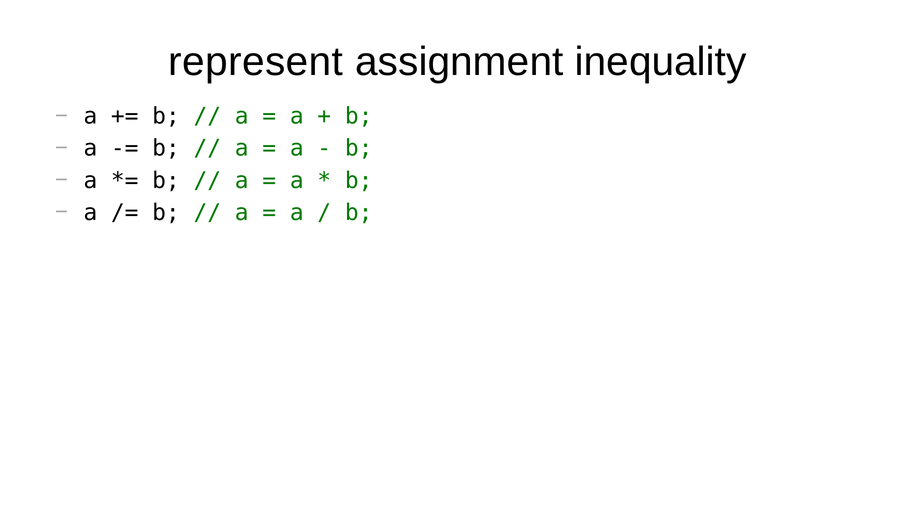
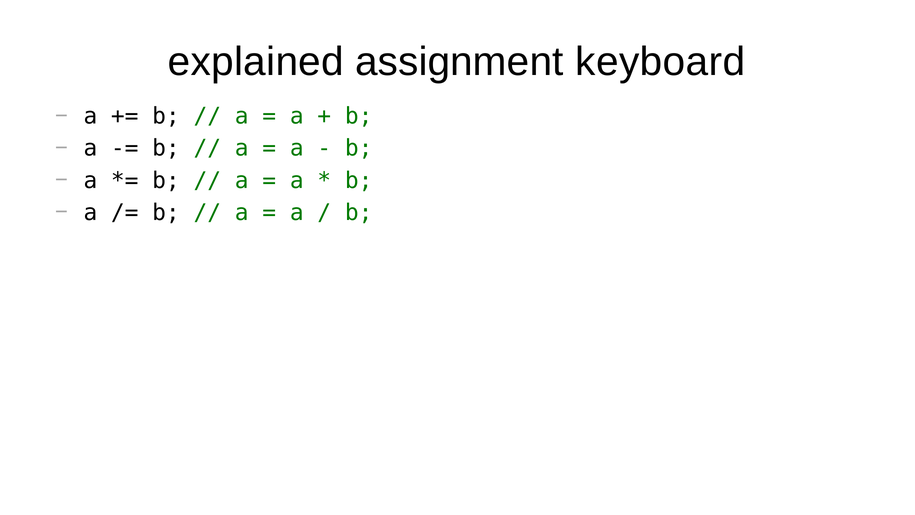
represent: represent -> explained
inequality: inequality -> keyboard
